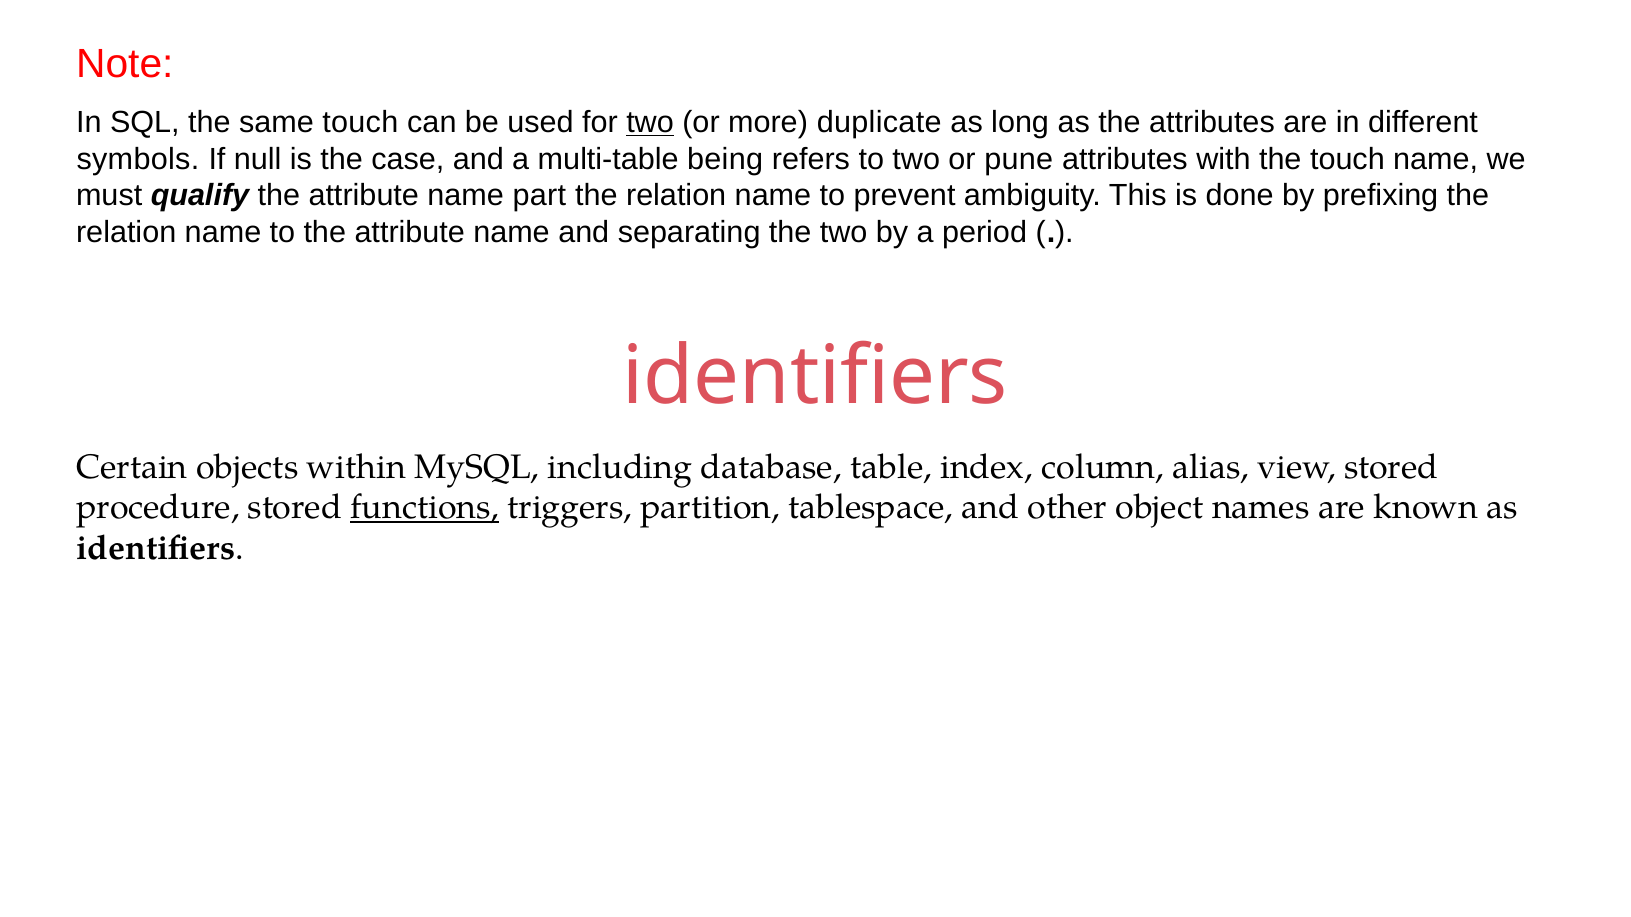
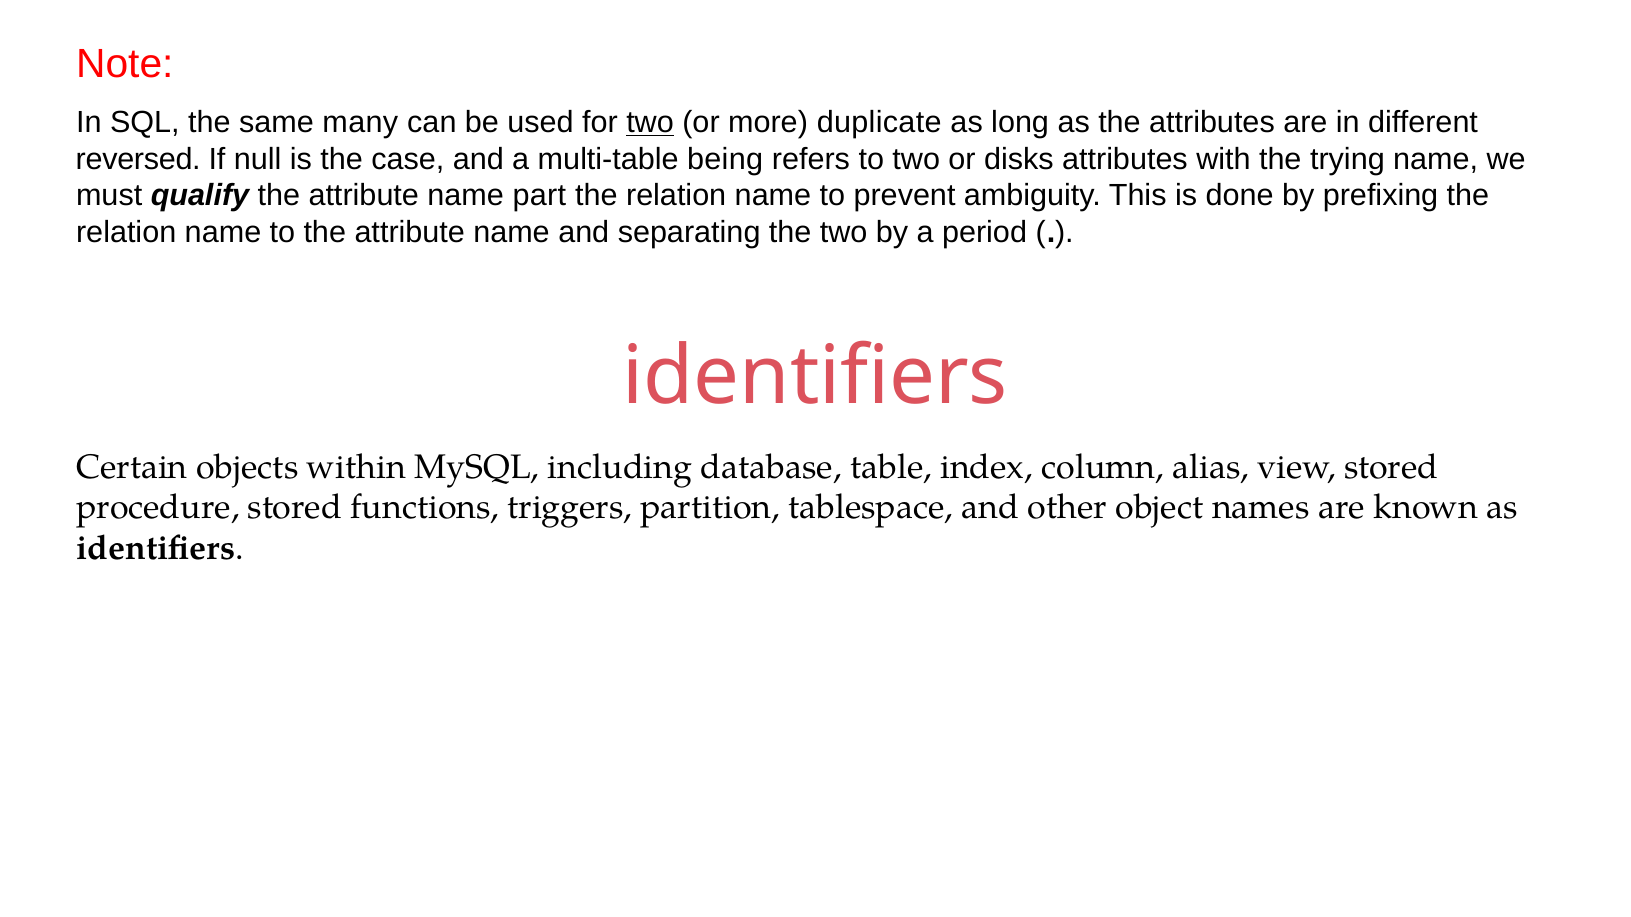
same touch: touch -> many
symbols: symbols -> reversed
pune: pune -> disks
the touch: touch -> trying
functions underline: present -> none
